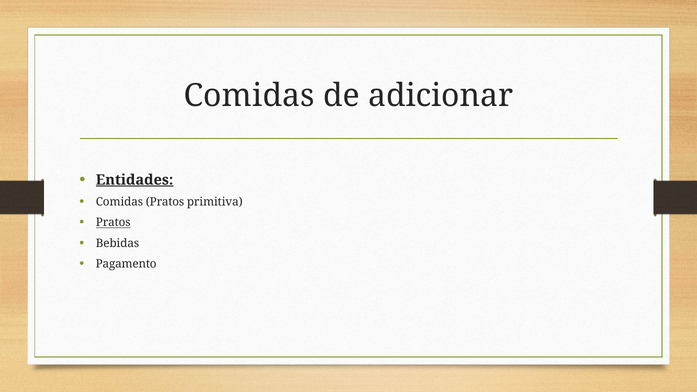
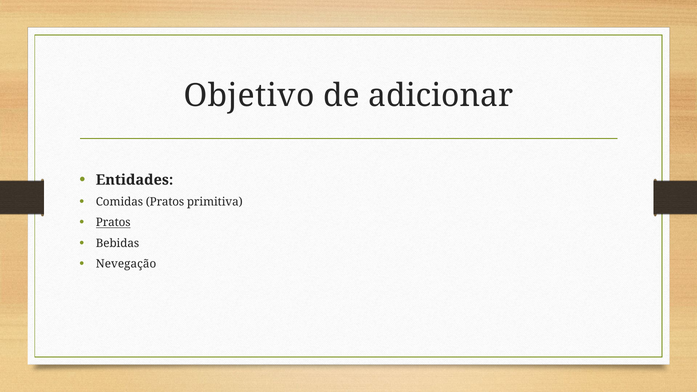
Comidas at (249, 96): Comidas -> Objetivo
Entidades underline: present -> none
Pagamento: Pagamento -> Nevegação
